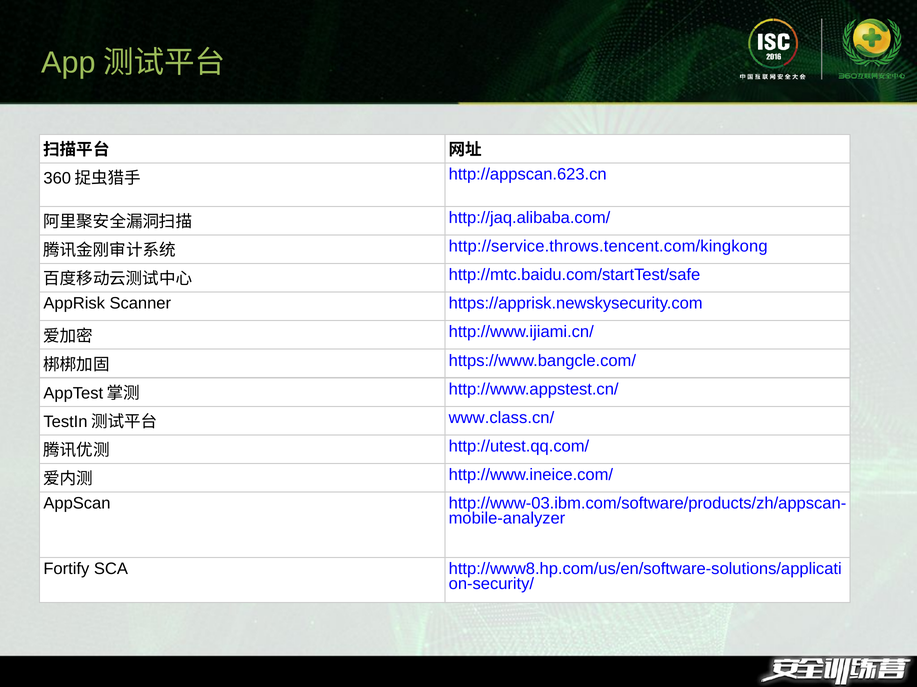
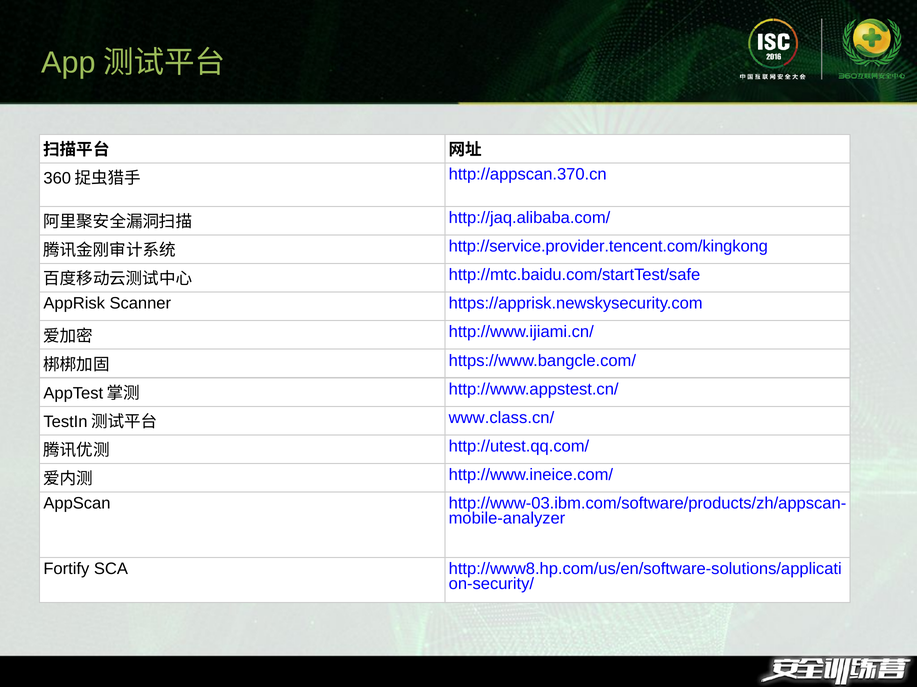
http://appscan.623.cn: http://appscan.623.cn -> http://appscan.370.cn
http://service.throws.tencent.com/kingkong: http://service.throws.tencent.com/kingkong -> http://service.provider.tencent.com/kingkong
